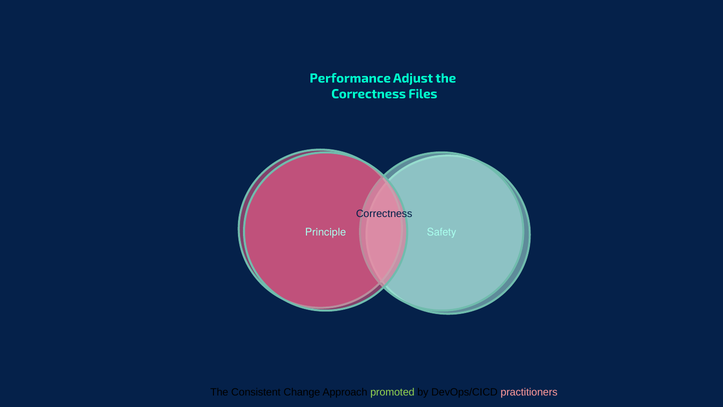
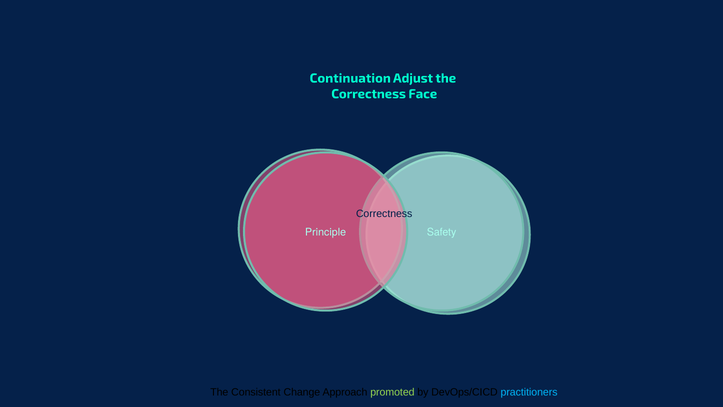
Performance: Performance -> Continuation
Files: Files -> Face
practitioners colour: pink -> light blue
